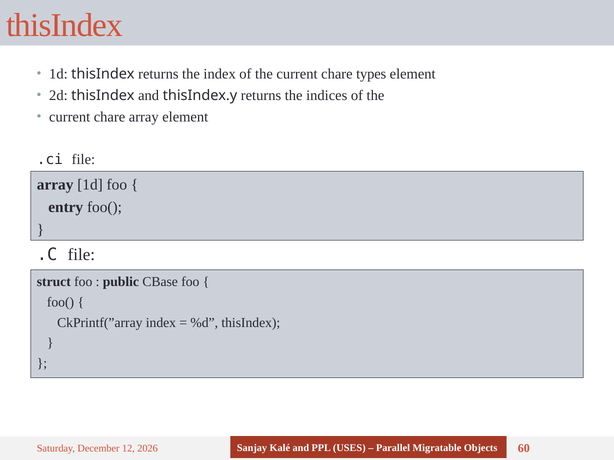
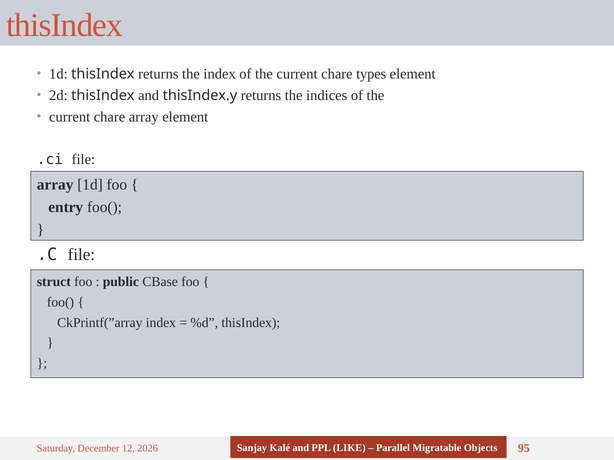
USES: USES -> LIKE
60: 60 -> 95
